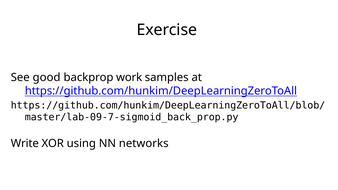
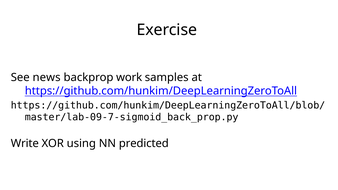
good: good -> news
networks: networks -> predicted
